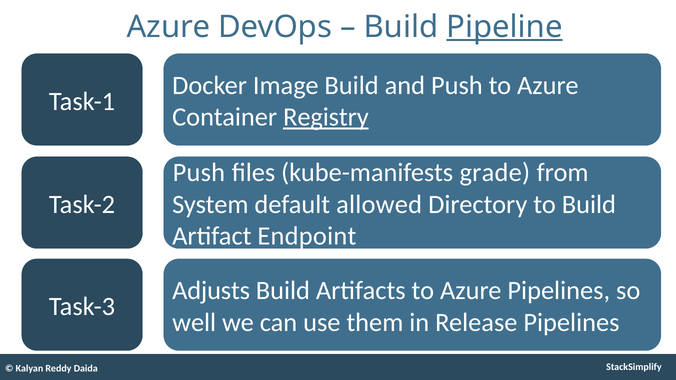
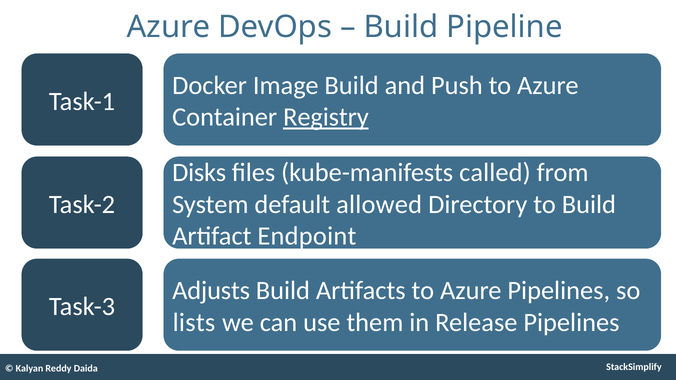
Pipeline underline: present -> none
Push at (199, 173): Push -> Disks
grade: grade -> called
well: well -> lists
